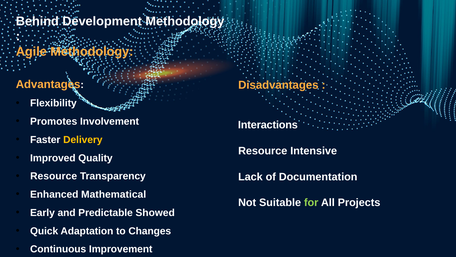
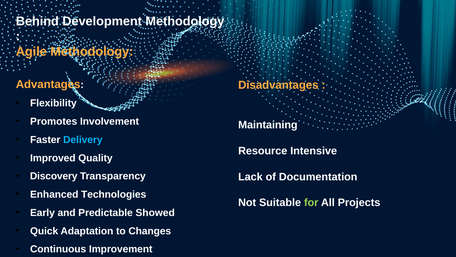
Interactions: Interactions -> Maintaining
Delivery colour: yellow -> light blue
Resource at (54, 176): Resource -> Discovery
Mathematical: Mathematical -> Technologies
